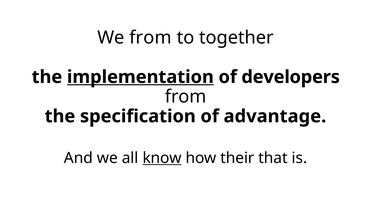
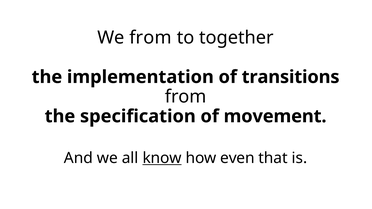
implementation underline: present -> none
developers: developers -> transitions
advantage: advantage -> movement
their: their -> even
